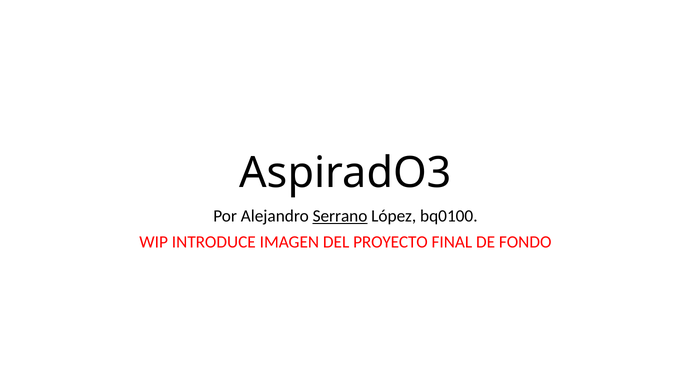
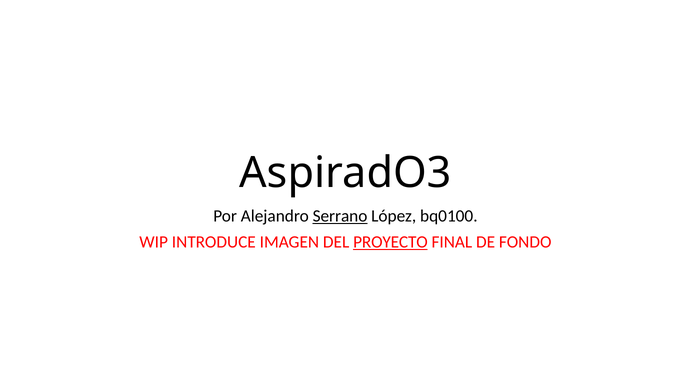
PROYECTO underline: none -> present
